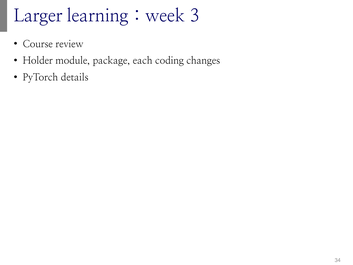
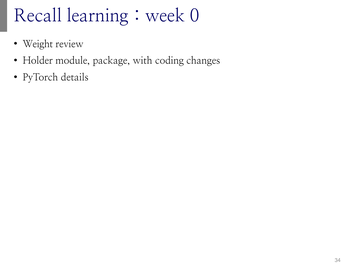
Larger: Larger -> Recall
3: 3 -> 0
Course: Course -> Weight
each: each -> with
